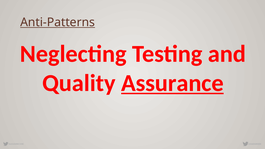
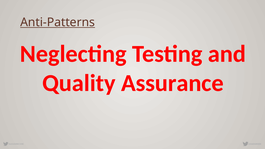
Assurance underline: present -> none
